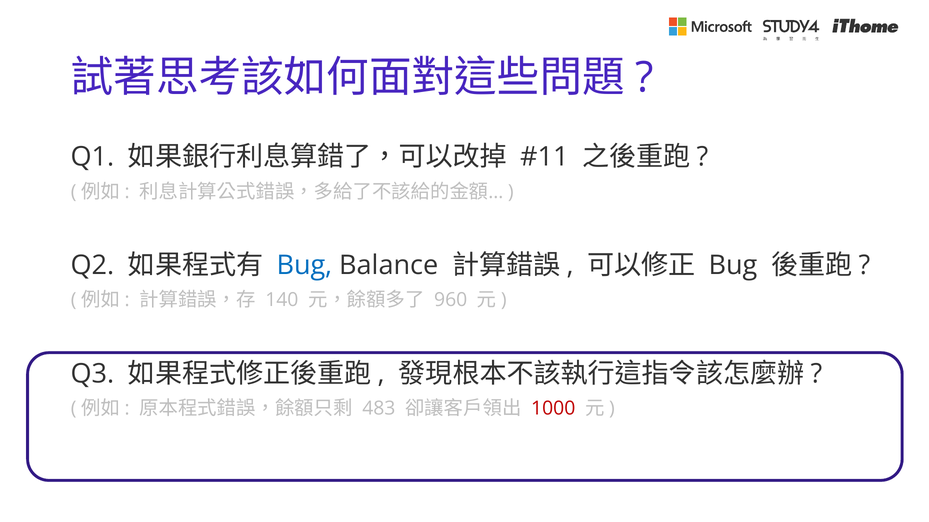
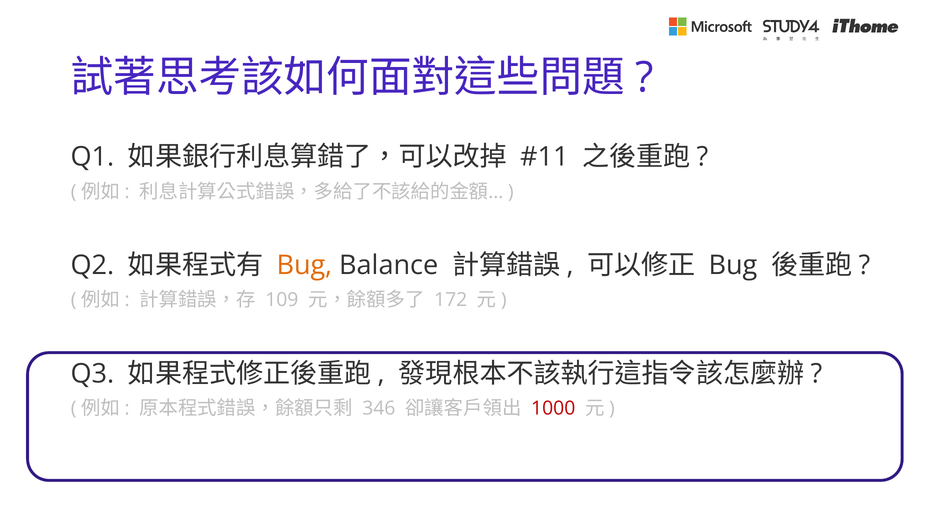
Bug at (305, 266) colour: blue -> orange
140: 140 -> 109
960: 960 -> 172
483: 483 -> 346
